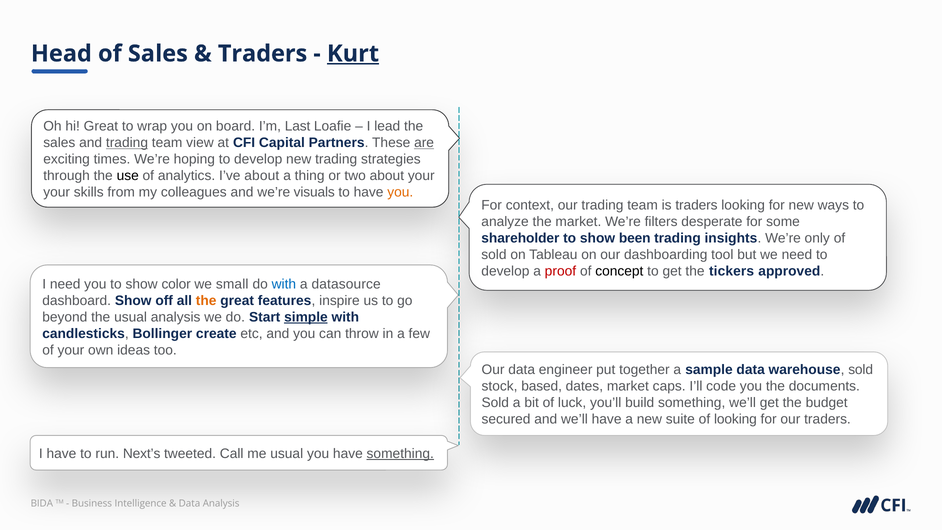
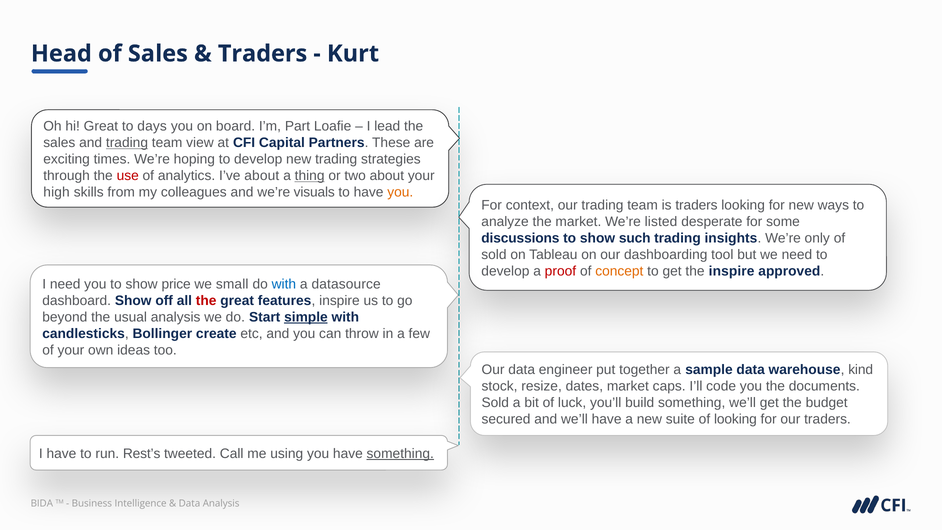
Kurt underline: present -> none
wrap: wrap -> days
Last: Last -> Part
are underline: present -> none
use colour: black -> red
thing underline: none -> present
your at (57, 192): your -> high
filters: filters -> listed
shareholder: shareholder -> discussions
been: been -> such
concept colour: black -> orange
the tickers: tickers -> inspire
color: color -> price
the at (206, 301) colour: orange -> red
warehouse sold: sold -> kind
based: based -> resize
Next’s: Next’s -> Rest’s
me usual: usual -> using
